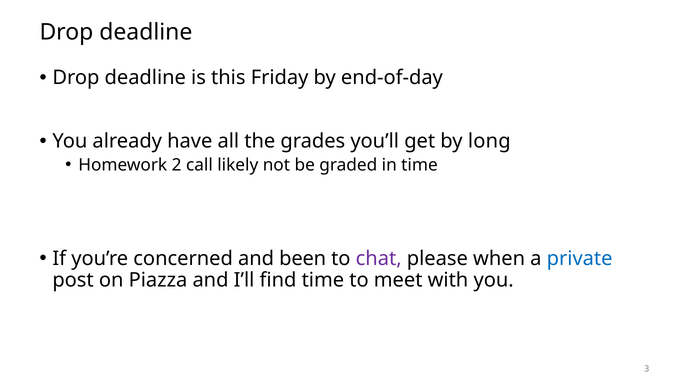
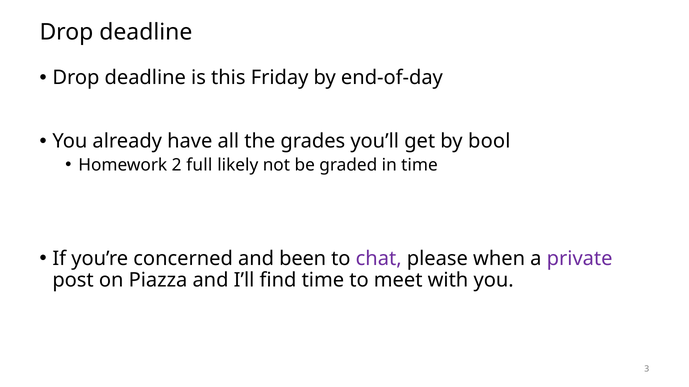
long: long -> bool
call: call -> full
private colour: blue -> purple
